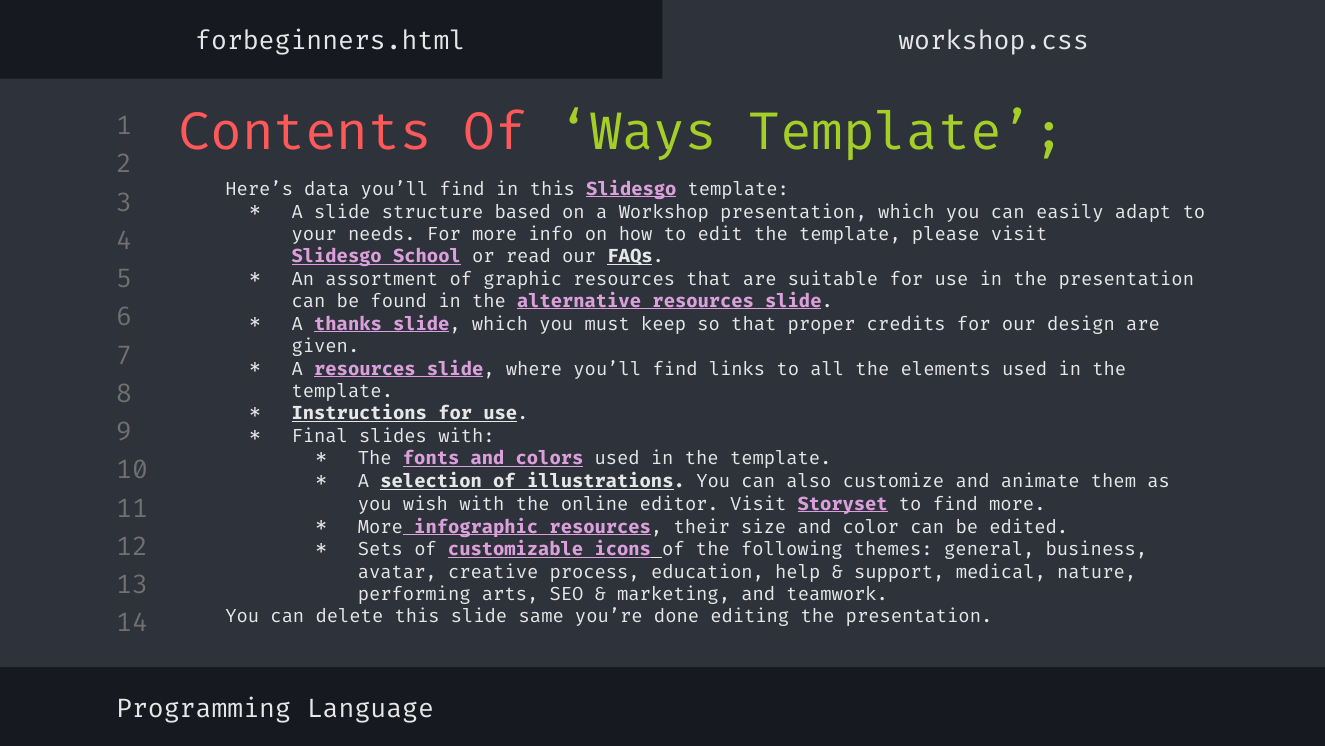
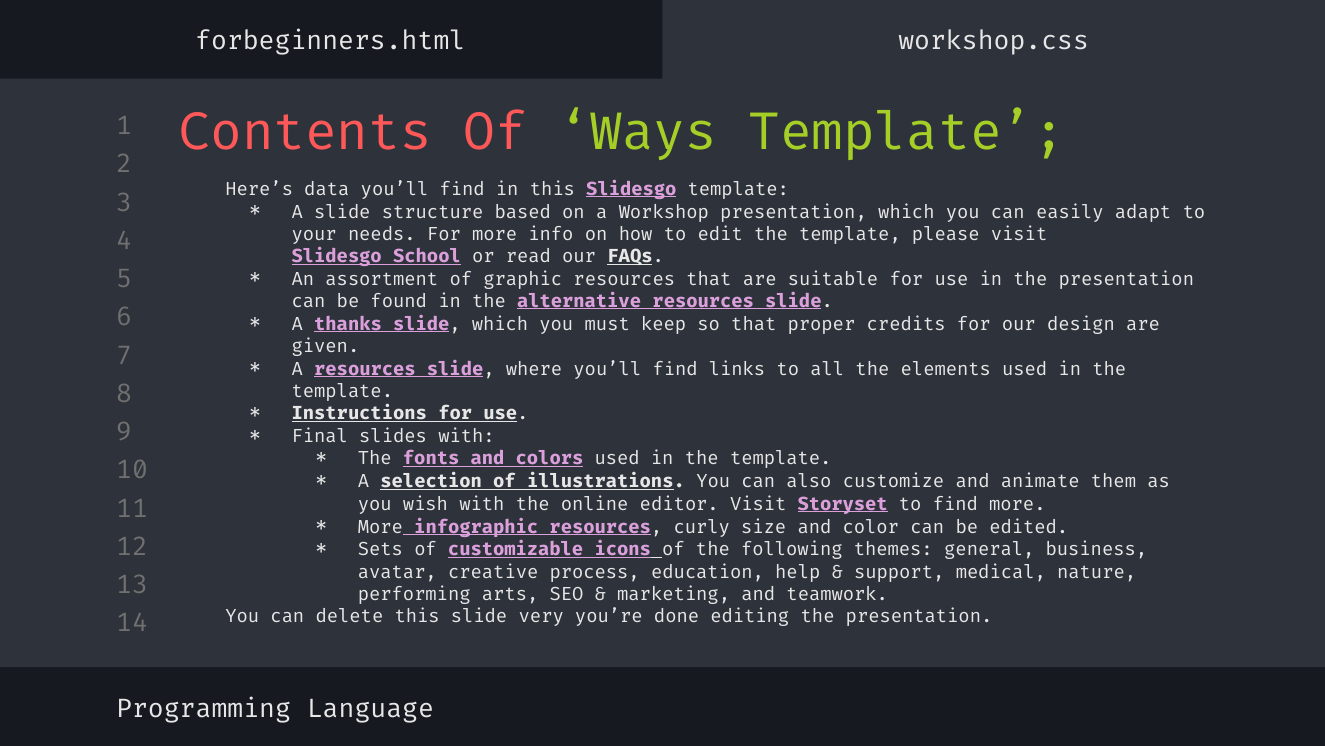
their: their -> curly
same: same -> very
